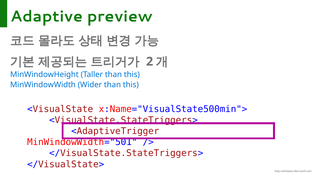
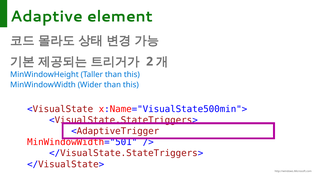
preview: preview -> element
